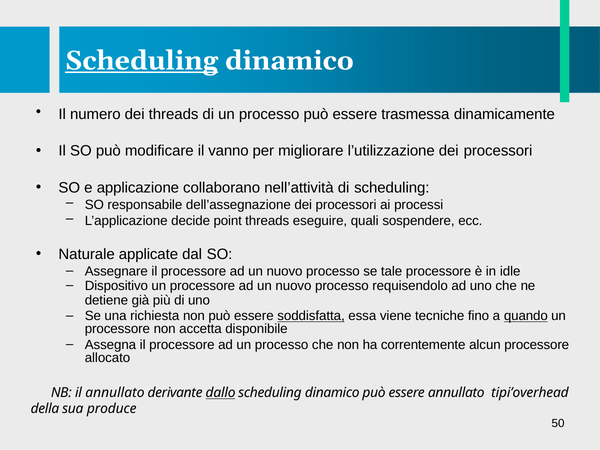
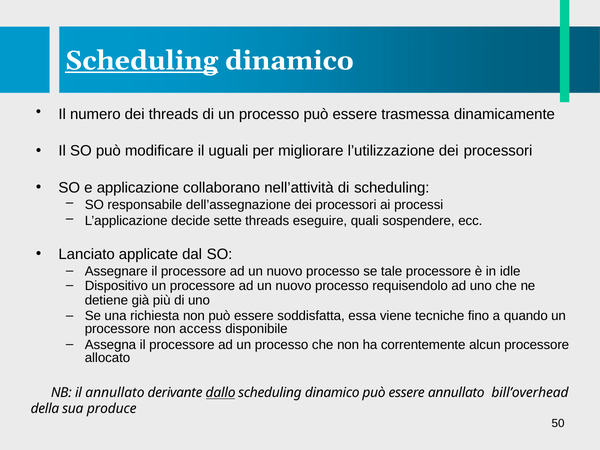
vanno: vanno -> uguali
point: point -> sette
Naturale: Naturale -> Lanciato
soddisfatta underline: present -> none
quando underline: present -> none
accetta: accetta -> access
tipi’overhead: tipi’overhead -> bill’overhead
